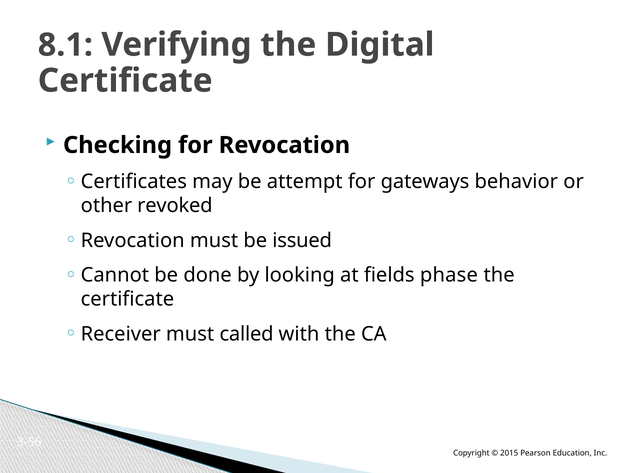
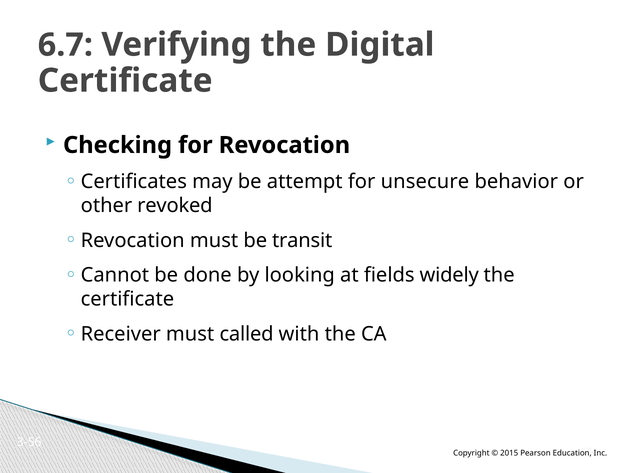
8.1: 8.1 -> 6.7
gateways: gateways -> unsecure
issued: issued -> transit
phase: phase -> widely
